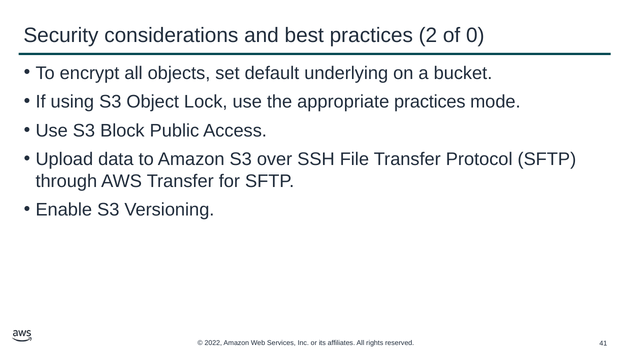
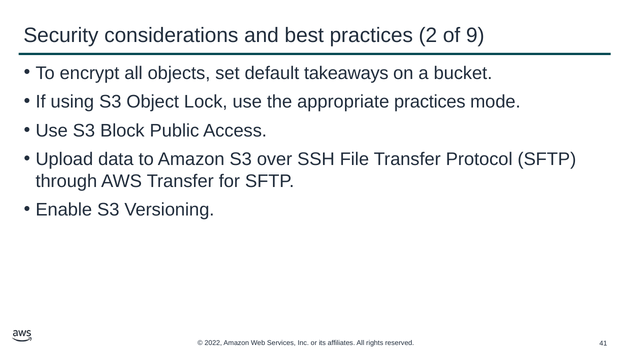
0: 0 -> 9
underlying: underlying -> takeaways
